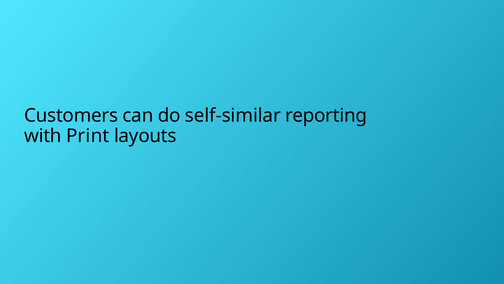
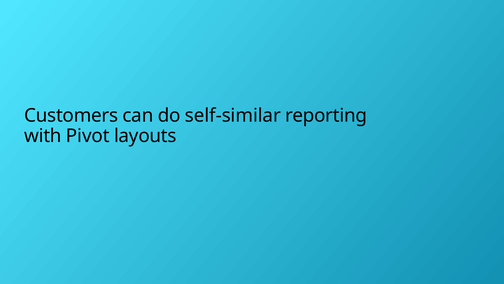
Print: Print -> Pivot
